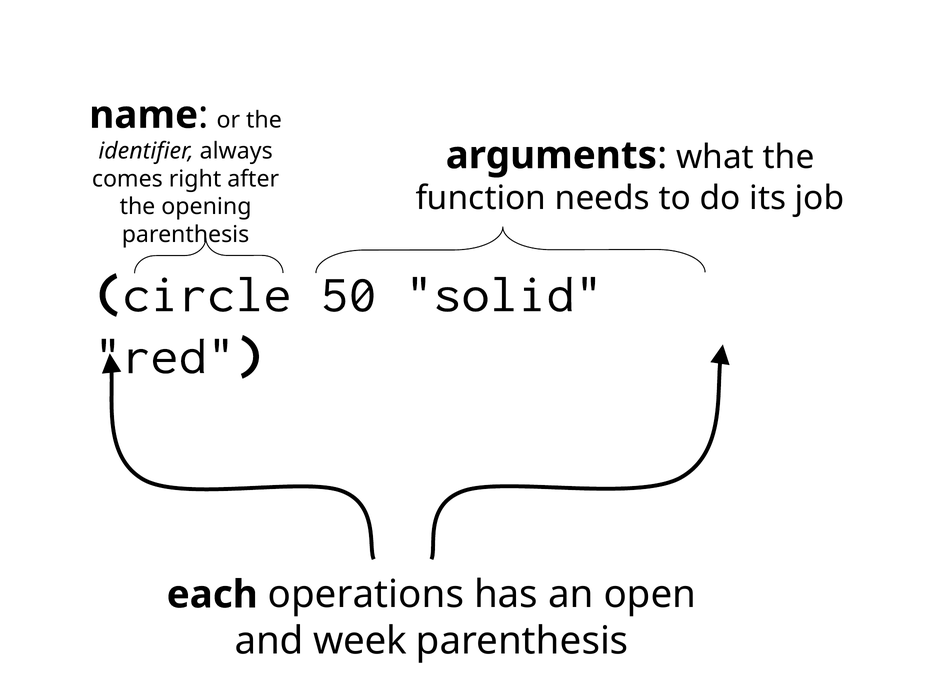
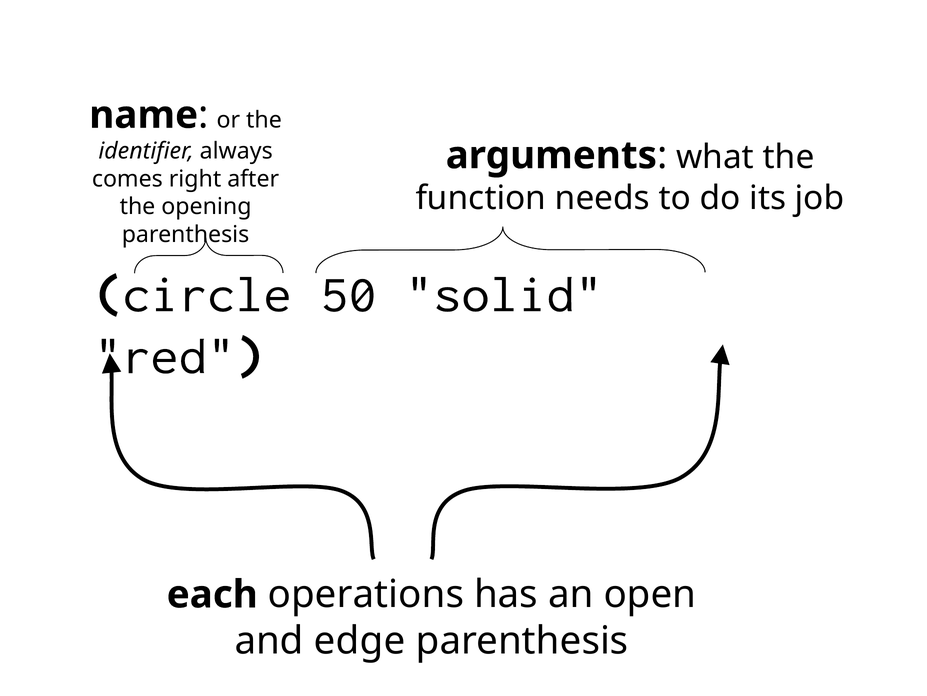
week: week -> edge
